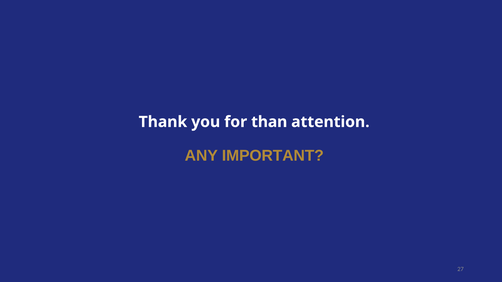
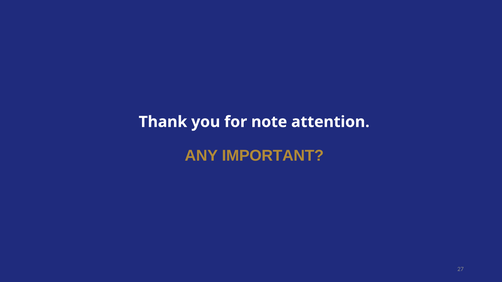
than: than -> note
